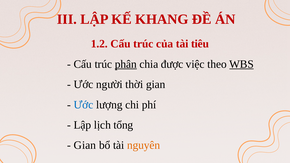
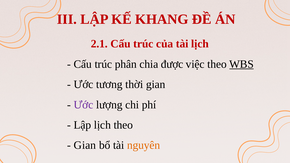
1.2: 1.2 -> 2.1
tài tiêu: tiêu -> lịch
phân underline: present -> none
người: người -> tương
Ước at (84, 105) colour: blue -> purple
lịch tổng: tổng -> theo
